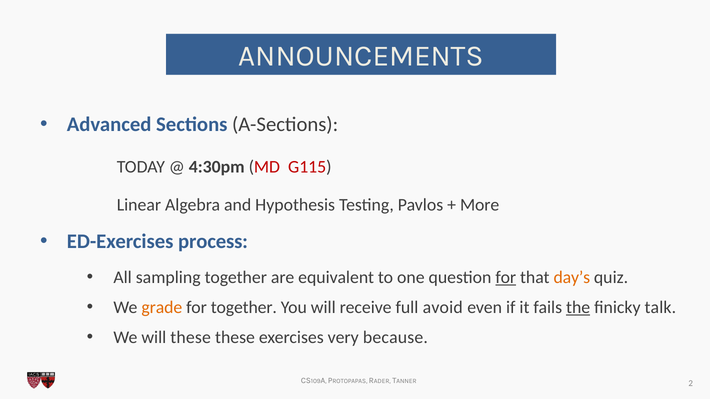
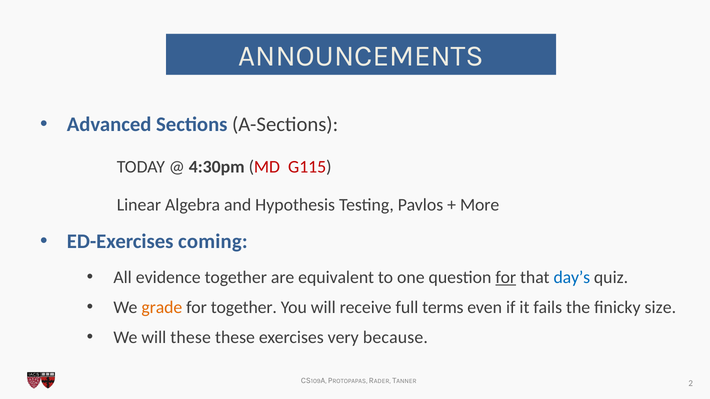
process: process -> coming
sampling: sampling -> evidence
day’s colour: orange -> blue
avoid: avoid -> terms
the underline: present -> none
talk: talk -> size
